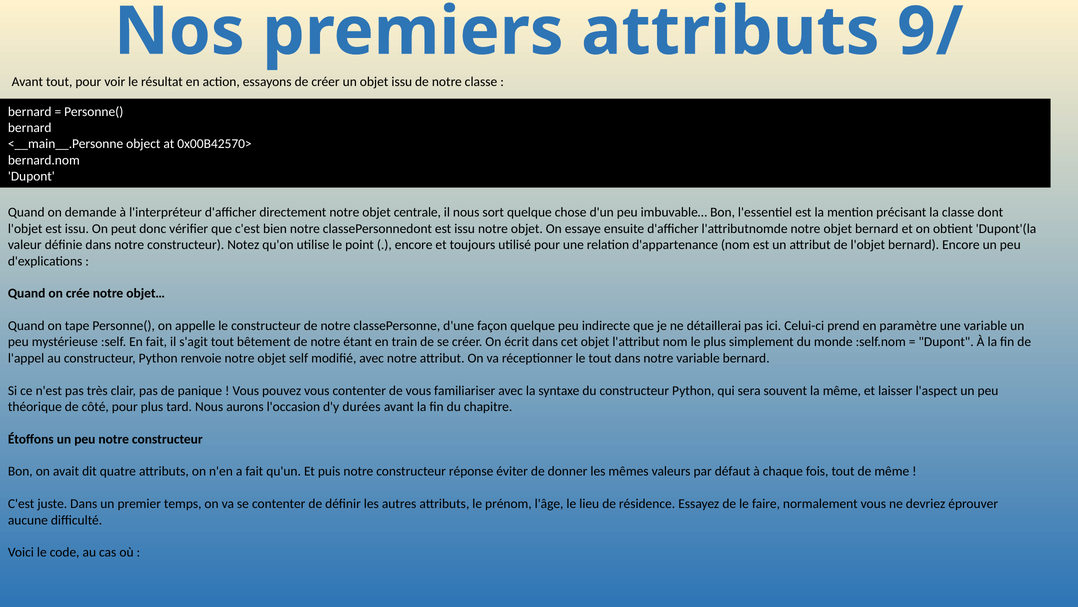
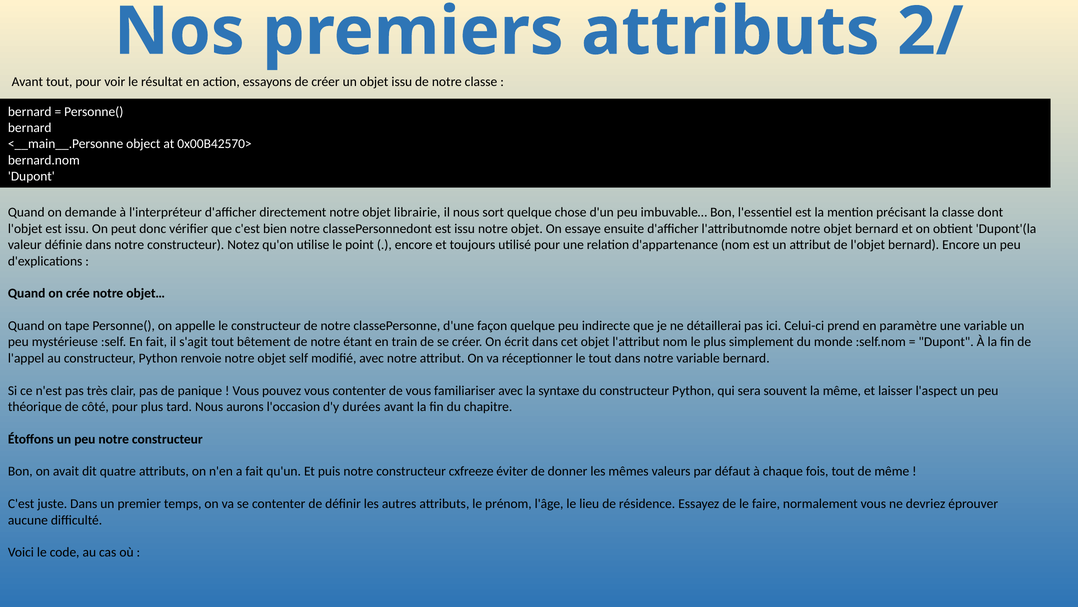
9/: 9/ -> 2/
centrale: centrale -> librairie
réponse: réponse -> cxfreeze
